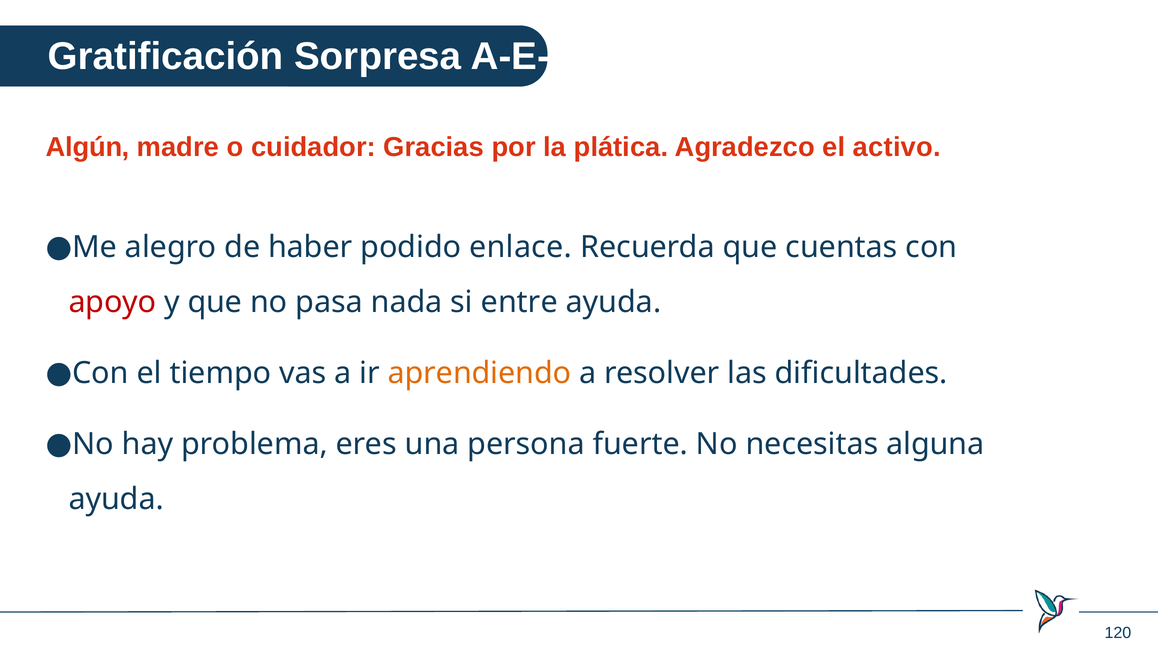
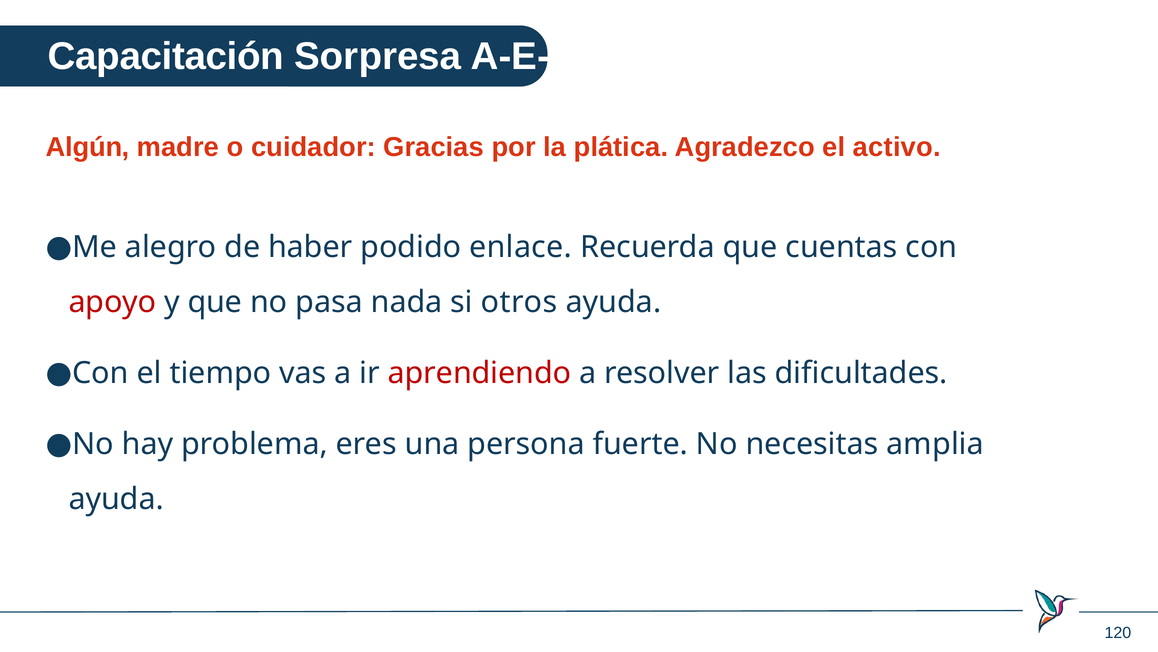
Gratificación: Gratificación -> Capacitación
entre: entre -> otros
aprendiendo colour: orange -> red
alguna: alguna -> amplia
